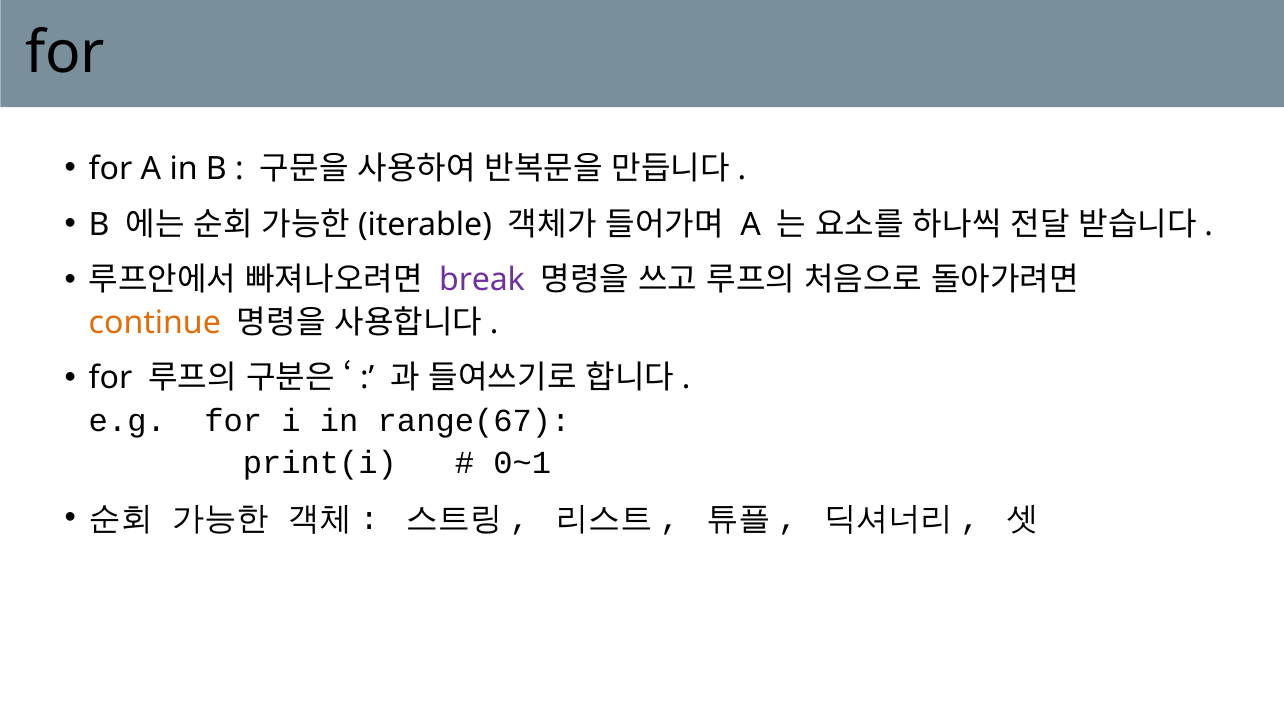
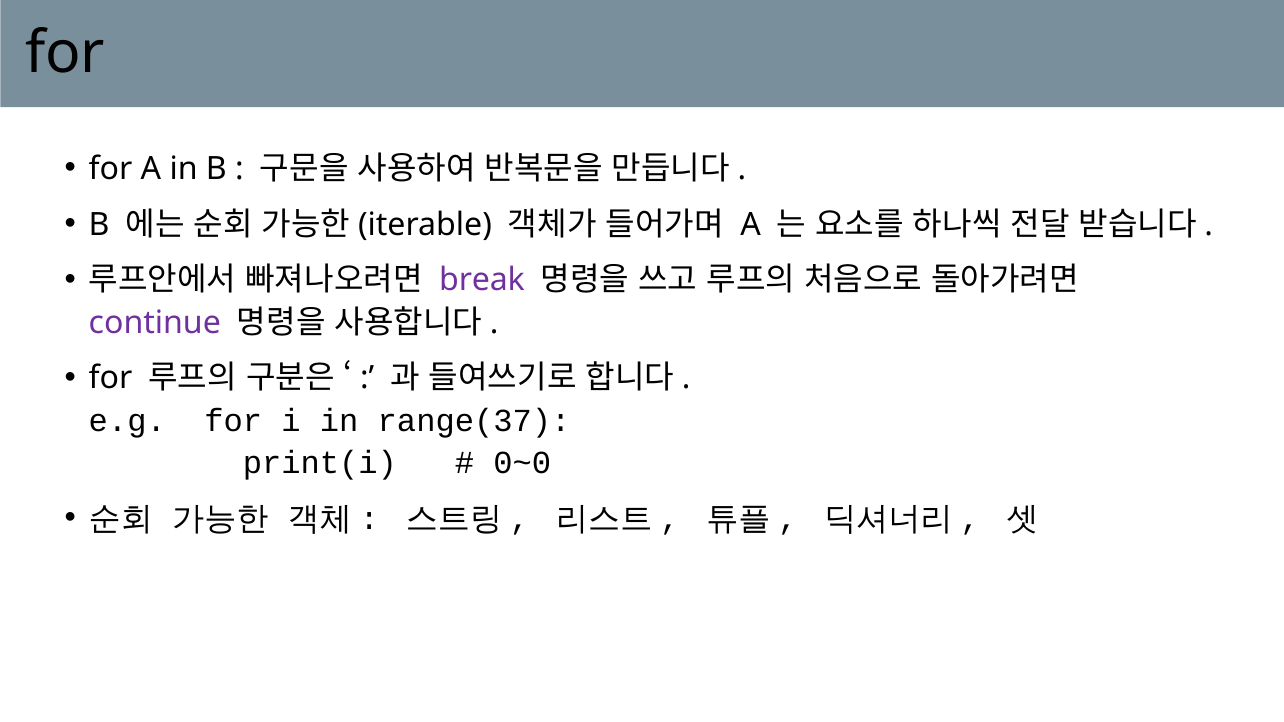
continue colour: orange -> purple
range(67: range(67 -> range(37
0~1: 0~1 -> 0~0
